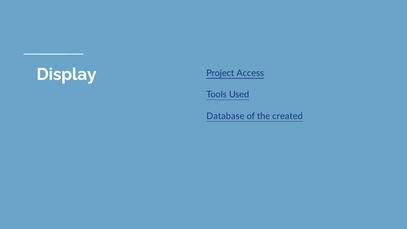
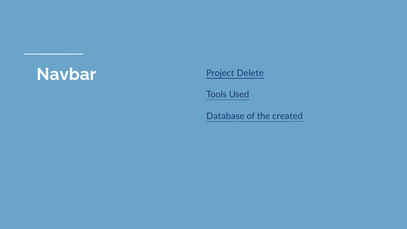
Display: Display -> Navbar
Access: Access -> Delete
